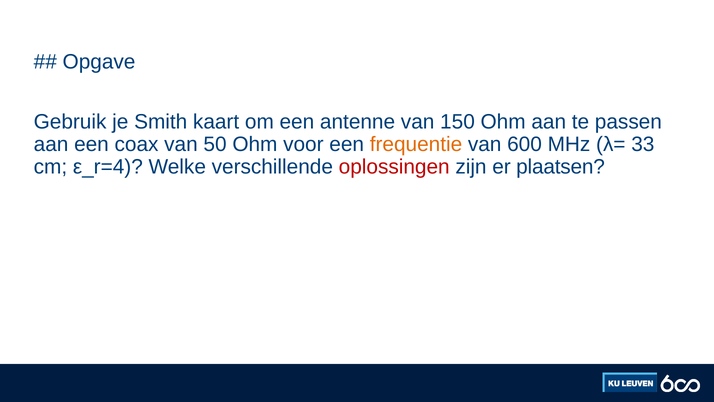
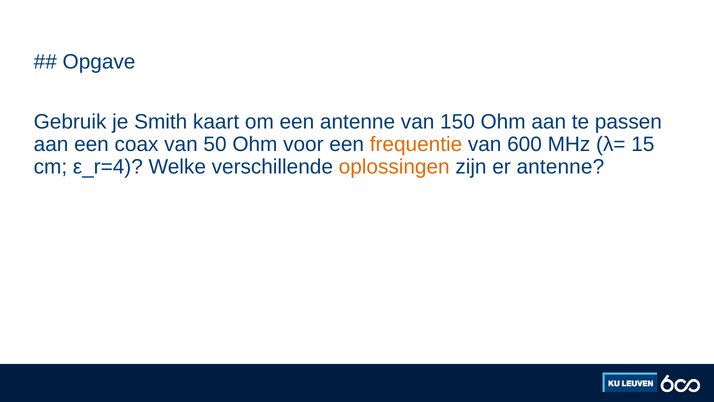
33: 33 -> 15
oplossingen colour: red -> orange
er plaatsen: plaatsen -> antenne
